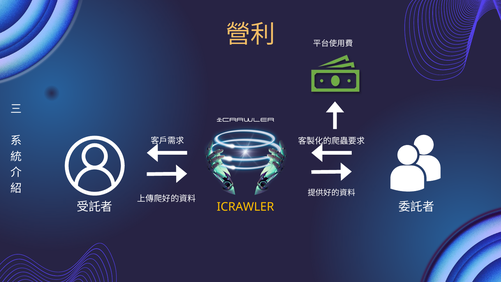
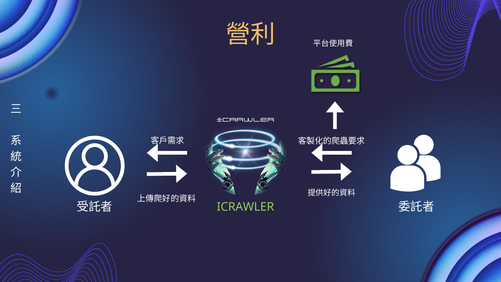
ICRAWLER colour: yellow -> light green
